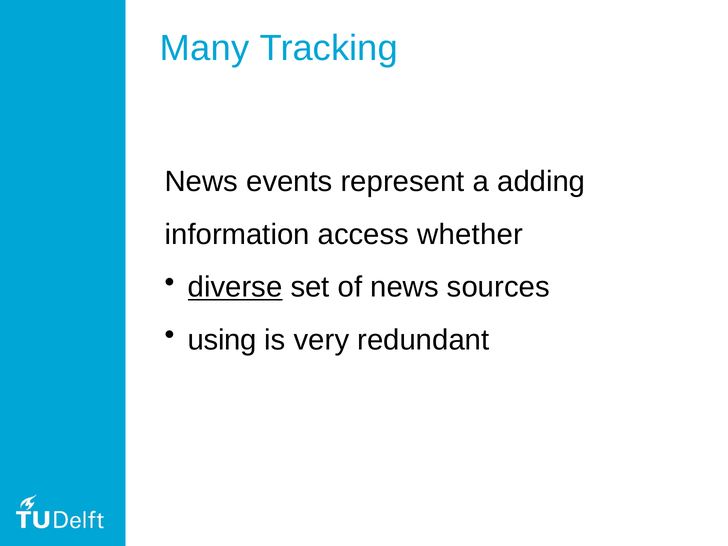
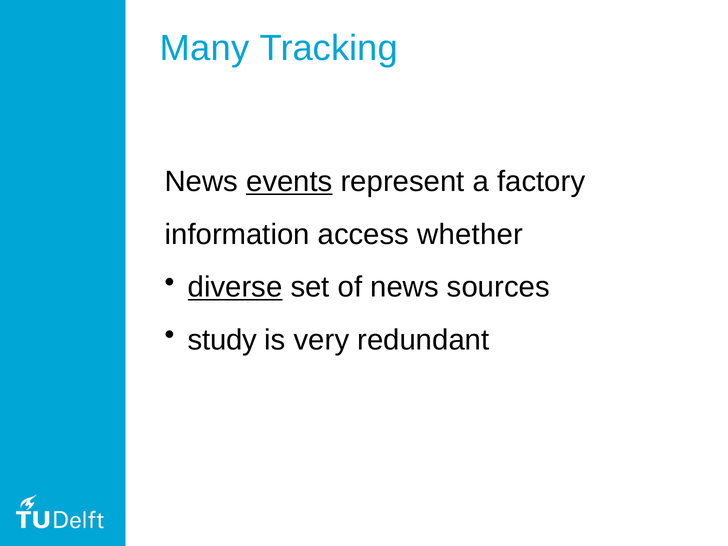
events underline: none -> present
adding: adding -> factory
using: using -> study
